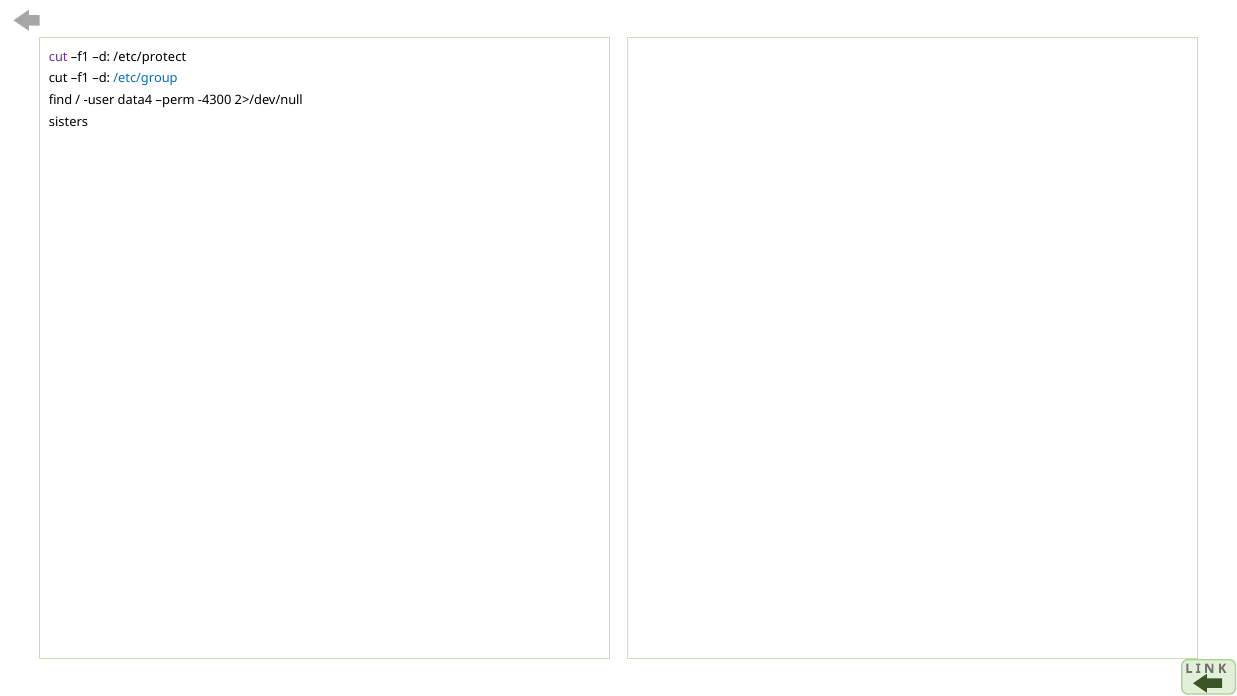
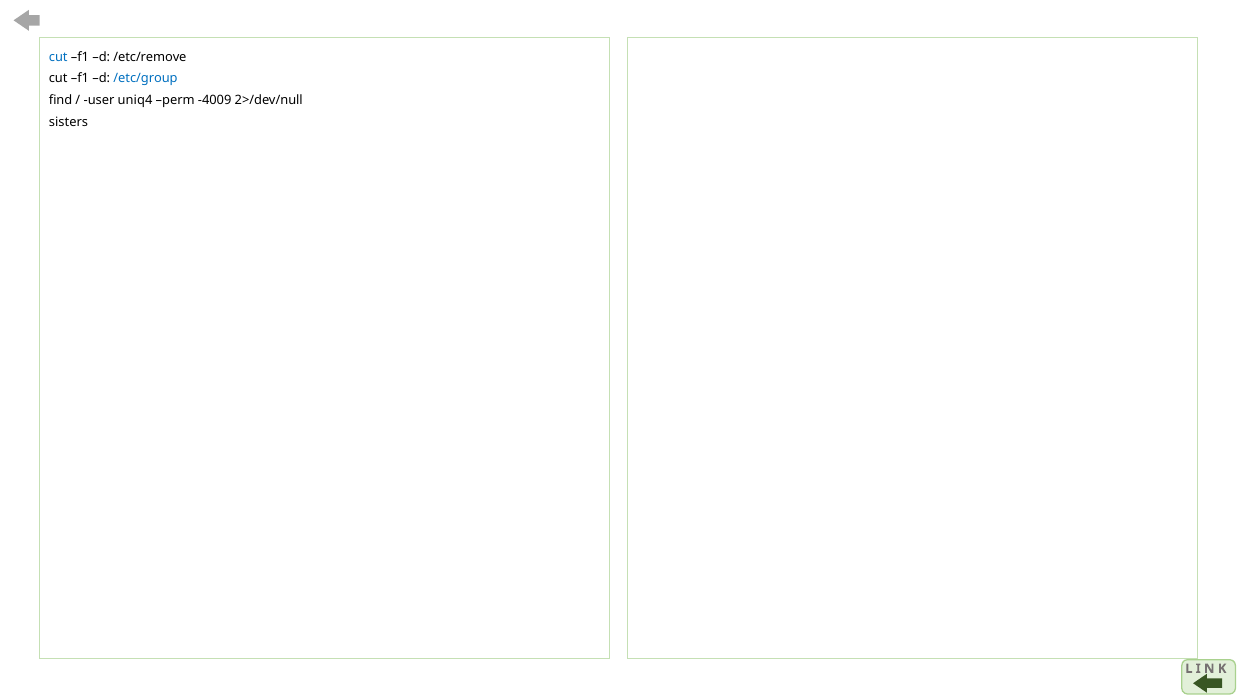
cut at (58, 57) colour: purple -> blue
/etc/protect: /etc/protect -> /etc/remove
data4: data4 -> uniq4
-4300: -4300 -> -4009
